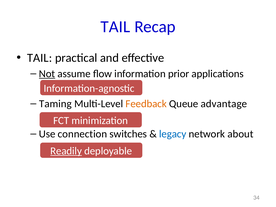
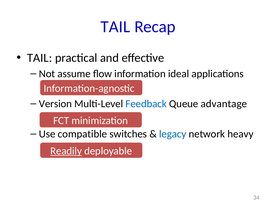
Not underline: present -> none
prior: prior -> ideal
Taming: Taming -> Version
Feedback colour: orange -> blue
connection: connection -> compatible
about: about -> heavy
